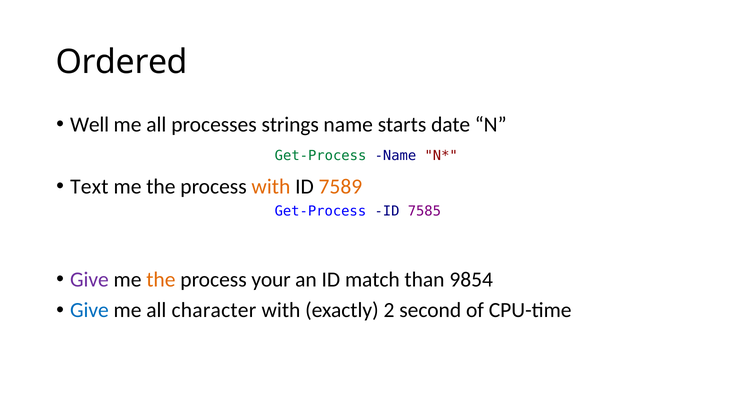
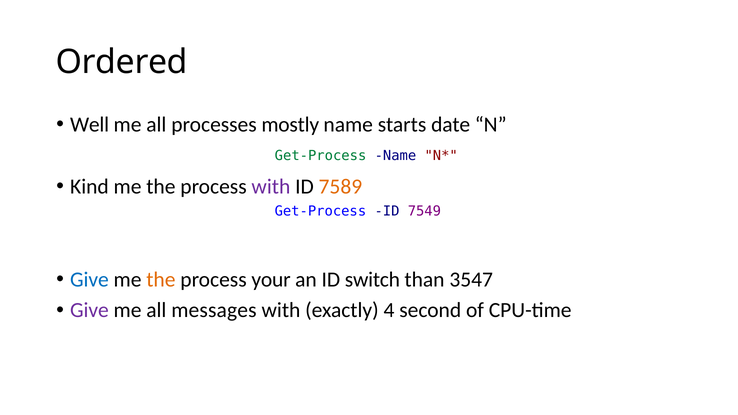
strings: strings -> mostly
Text: Text -> Kind
with at (271, 187) colour: orange -> purple
7585: 7585 -> 7549
Give at (89, 279) colour: purple -> blue
match: match -> switch
9854: 9854 -> 3547
Give at (89, 310) colour: blue -> purple
character: character -> messages
2: 2 -> 4
